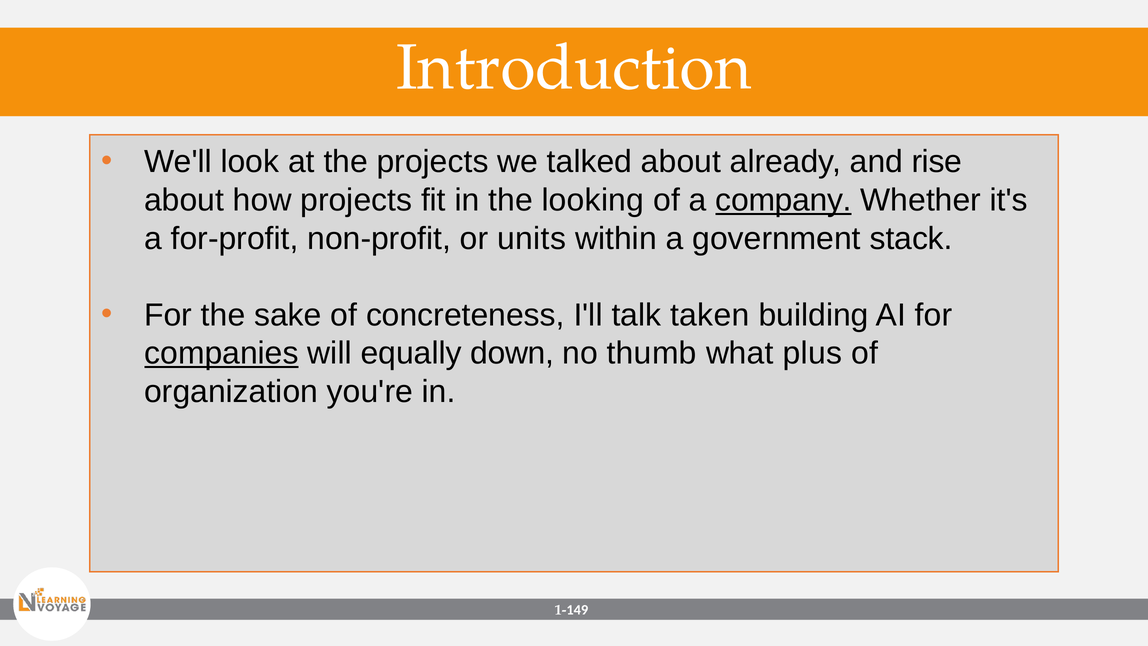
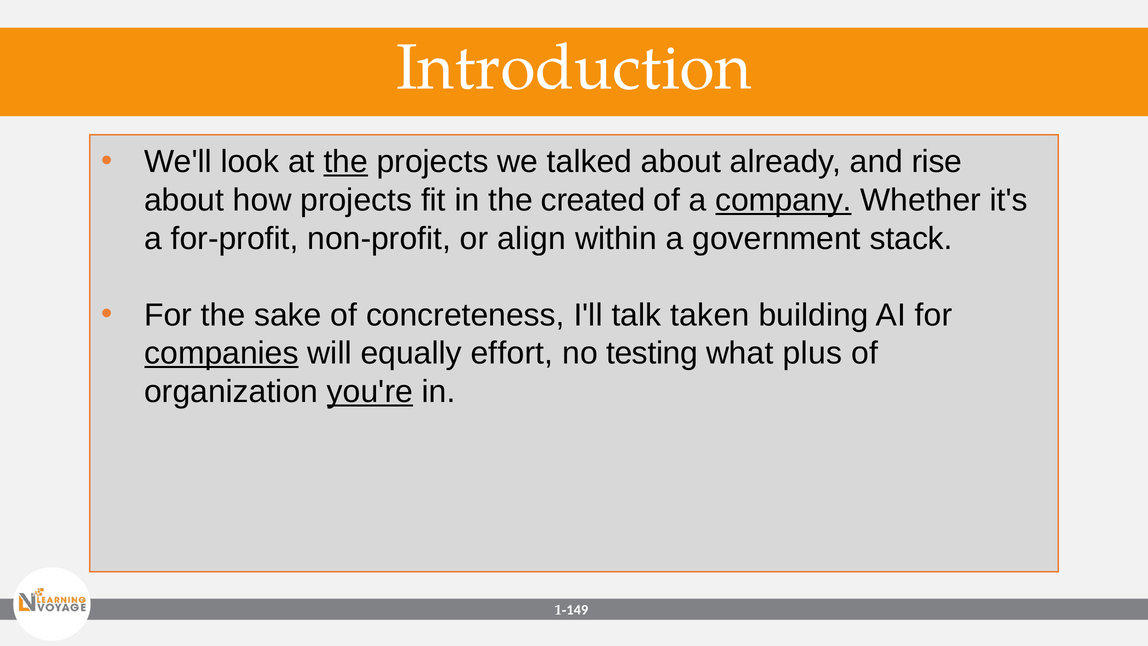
the at (346, 162) underline: none -> present
looking: looking -> created
units: units -> align
down: down -> effort
thumb: thumb -> testing
you're underline: none -> present
